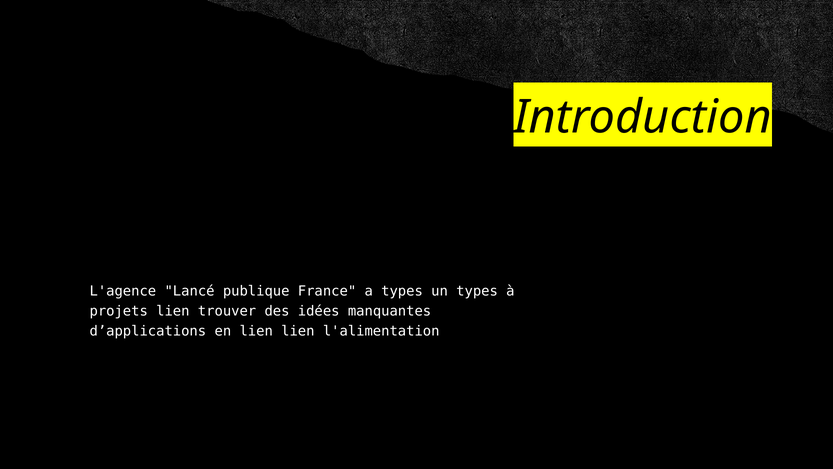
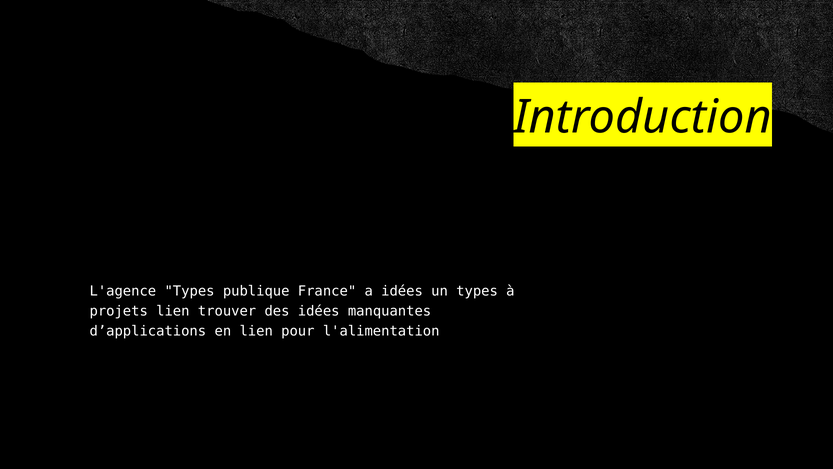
L'agence Lancé: Lancé -> Types
a types: types -> idées
lien lien: lien -> pour
